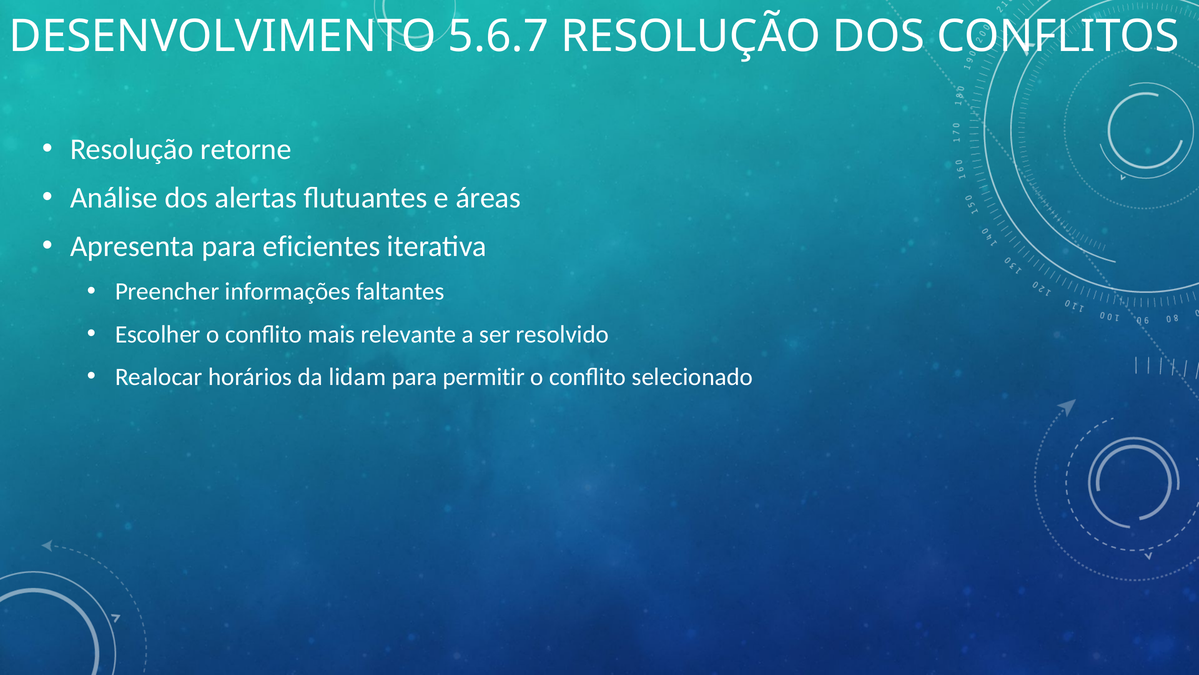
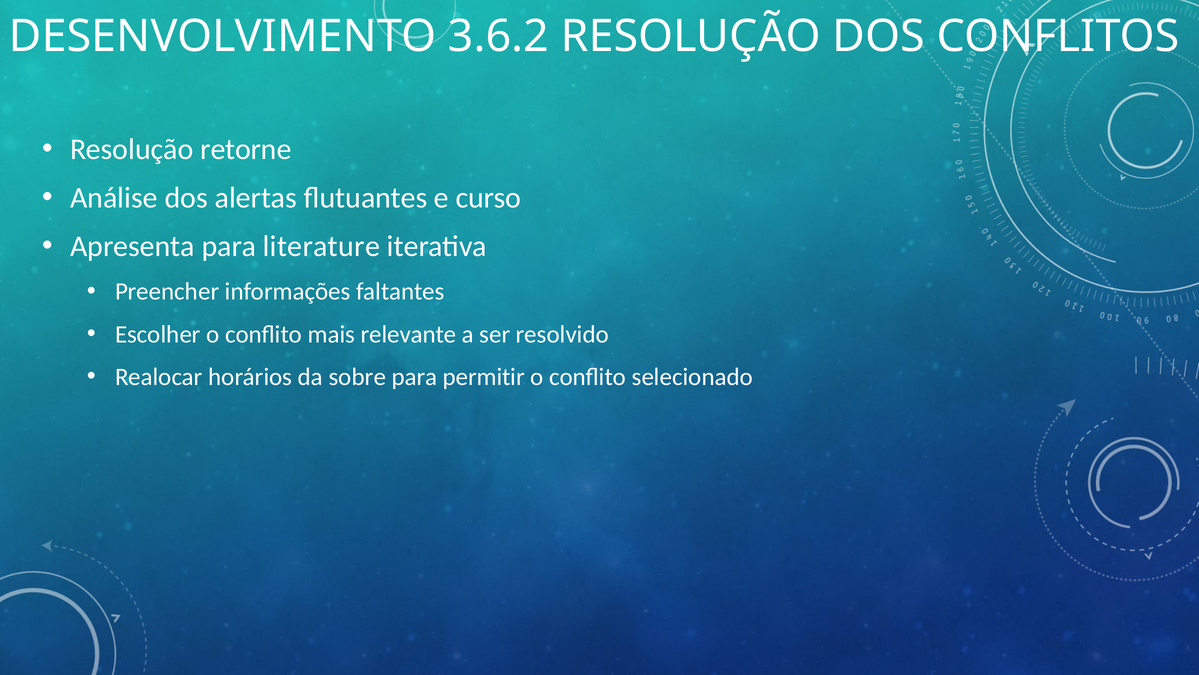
5.6.7: 5.6.7 -> 3.6.2
áreas: áreas -> curso
eficientes: eficientes -> literature
lidam: lidam -> sobre
